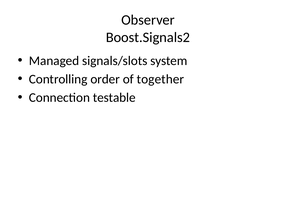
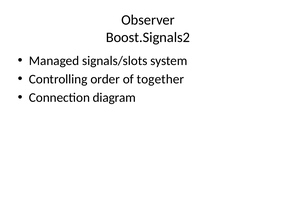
testable: testable -> diagram
